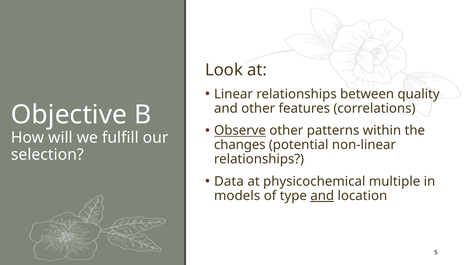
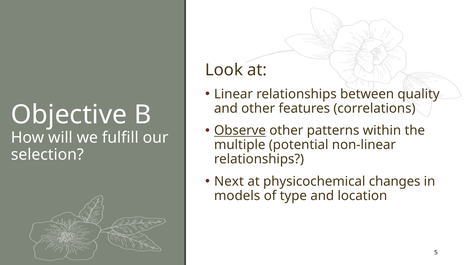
changes: changes -> multiple
Data: Data -> Next
multiple: multiple -> changes
and at (322, 196) underline: present -> none
